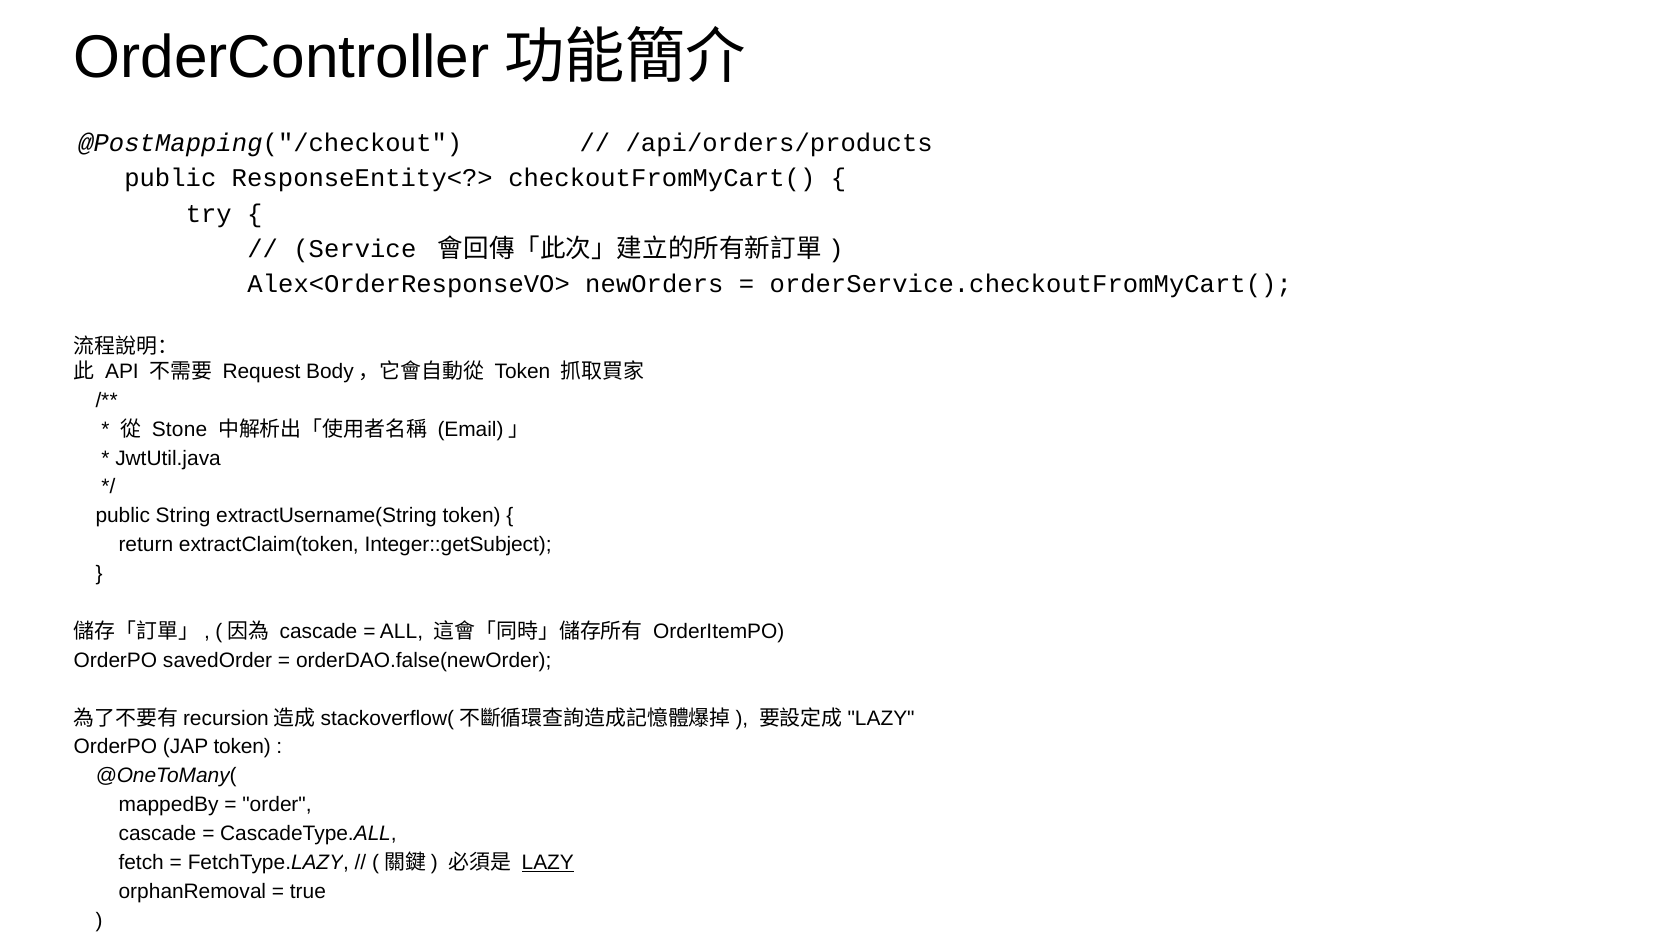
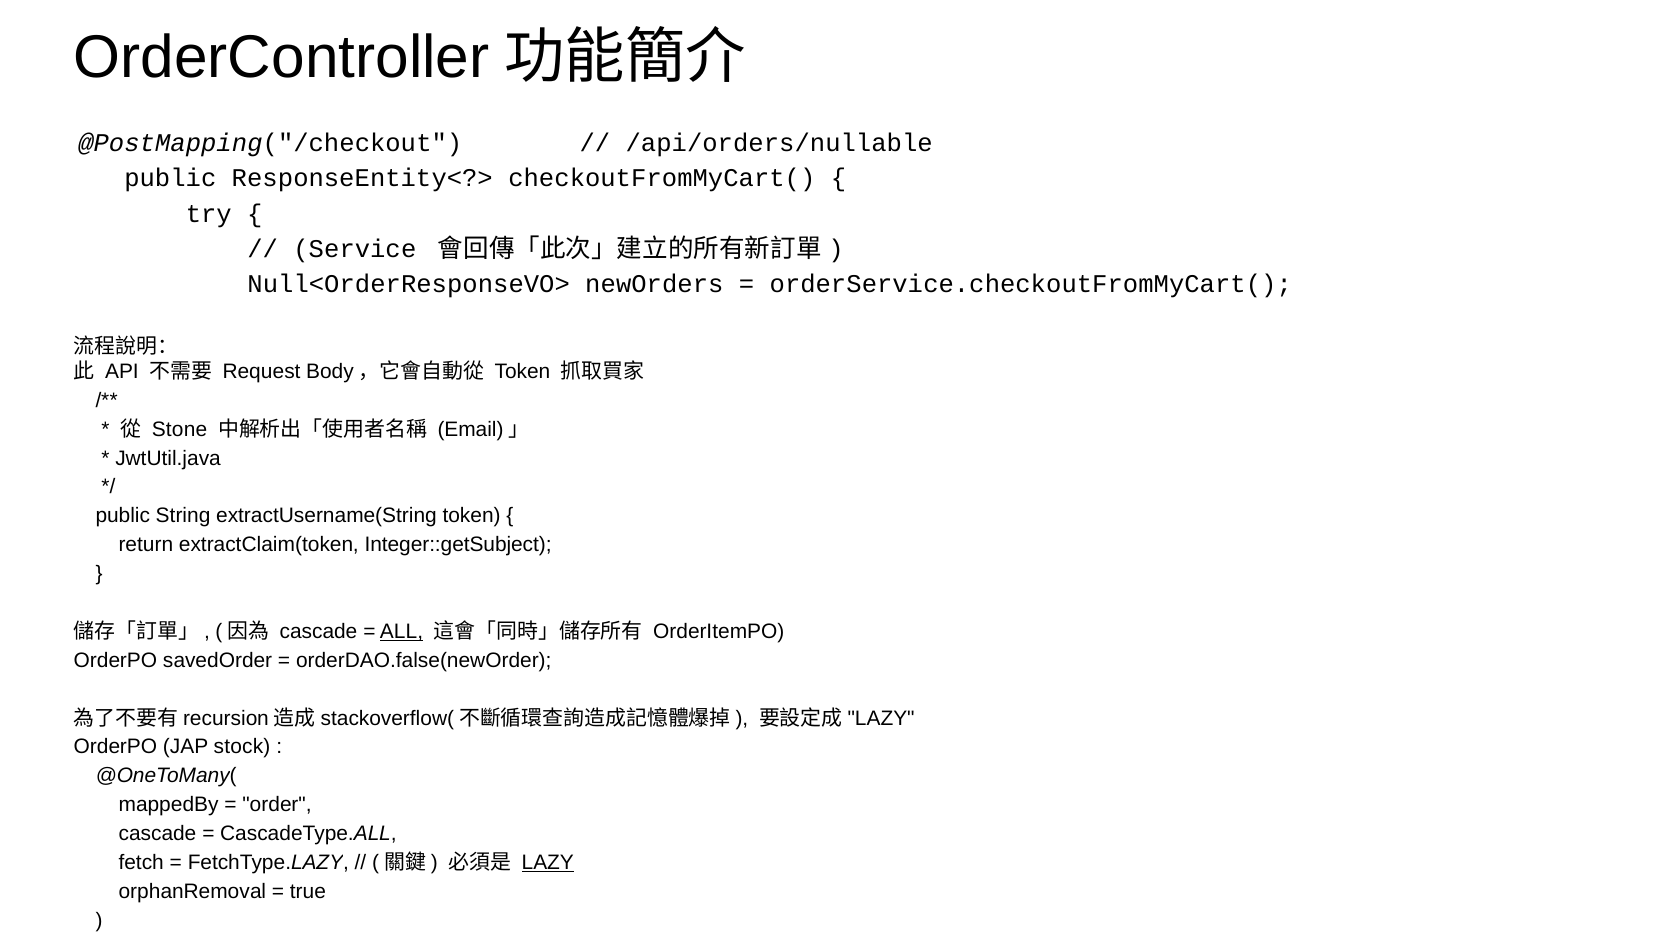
/api/orders/products: /api/orders/products -> /api/orders/nullable
Alex<OrderResponseVO>: Alex<OrderResponseVO> -> Null<OrderResponseVO>
ALL underline: none -> present
JAP token: token -> stock
